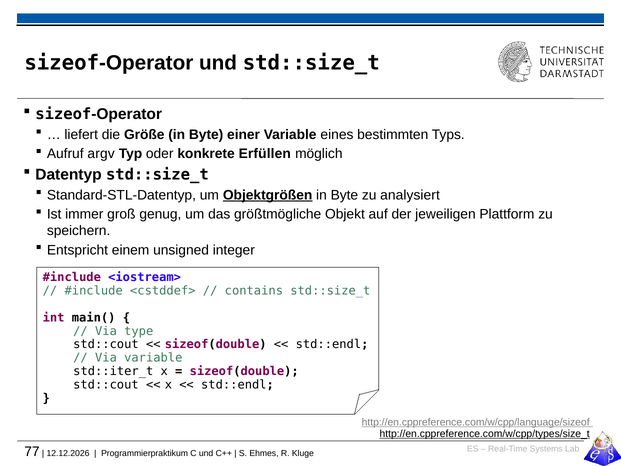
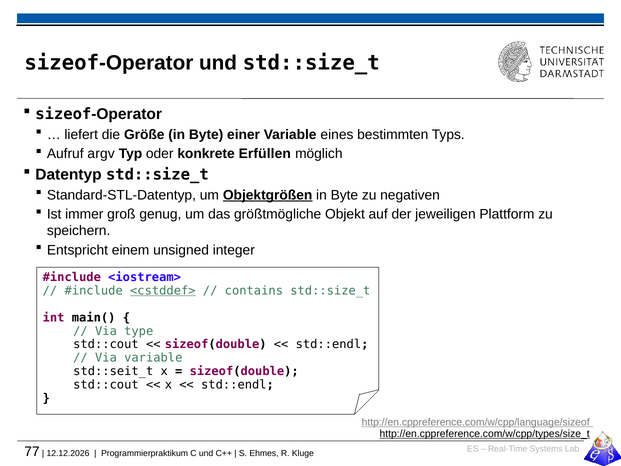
analysiert: analysiert -> negativen
<cstddef> underline: none -> present
std::iter_t: std::iter_t -> std::seit_t
